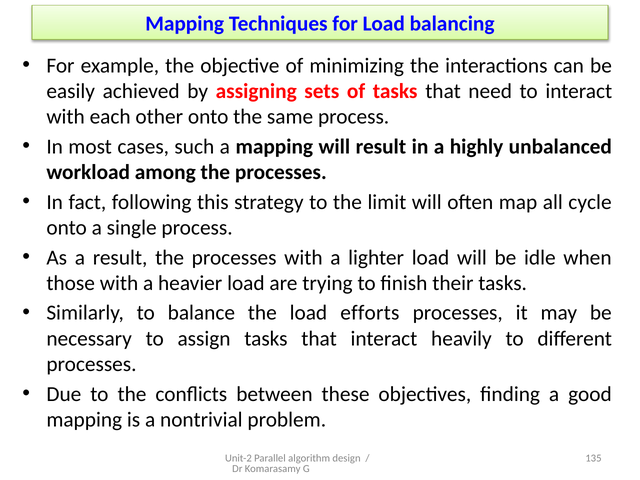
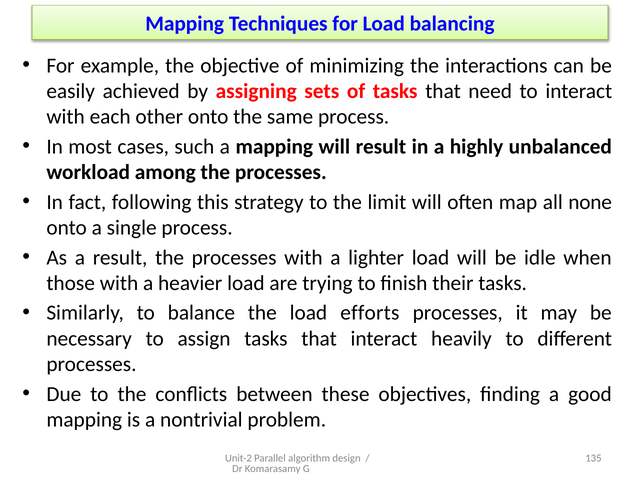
cycle: cycle -> none
